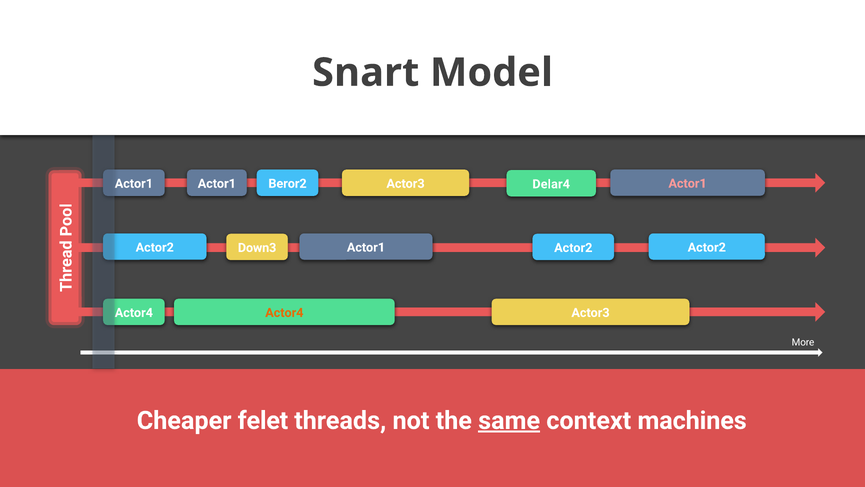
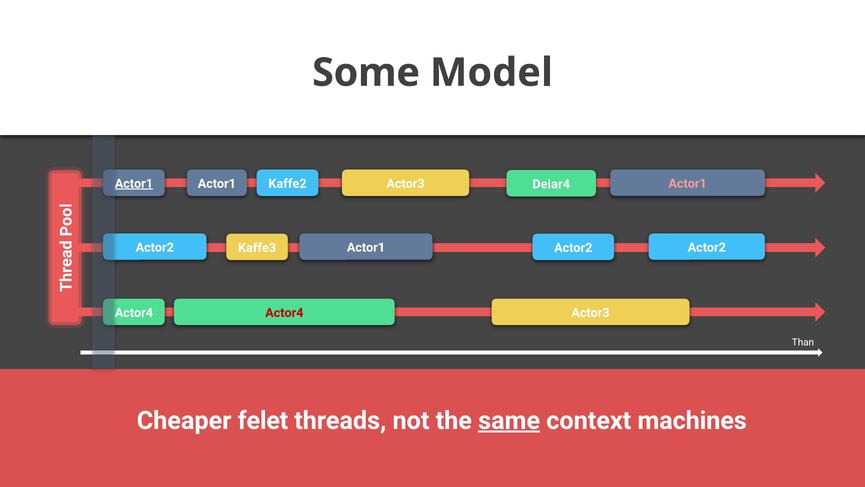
Snart: Snart -> Some
Actor1 at (134, 183) underline: none -> present
Beror2: Beror2 -> Kaffe2
Down3: Down3 -> Kaffe3
Actor4 at (284, 312) colour: orange -> red
More: More -> Than
